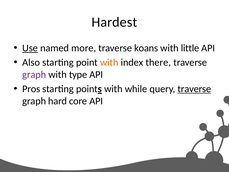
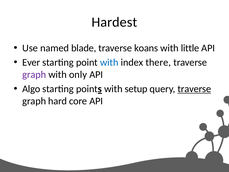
Use underline: present -> none
more: more -> blade
Also: Also -> Ever
with at (109, 62) colour: orange -> blue
type: type -> only
Pros: Pros -> Algo
while: while -> setup
